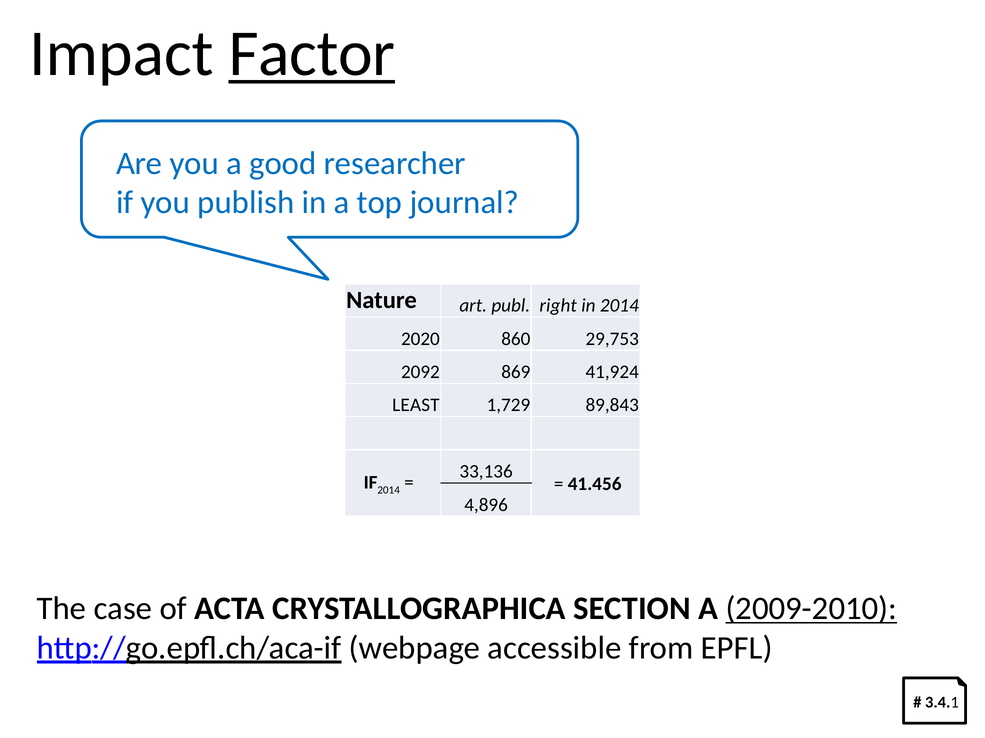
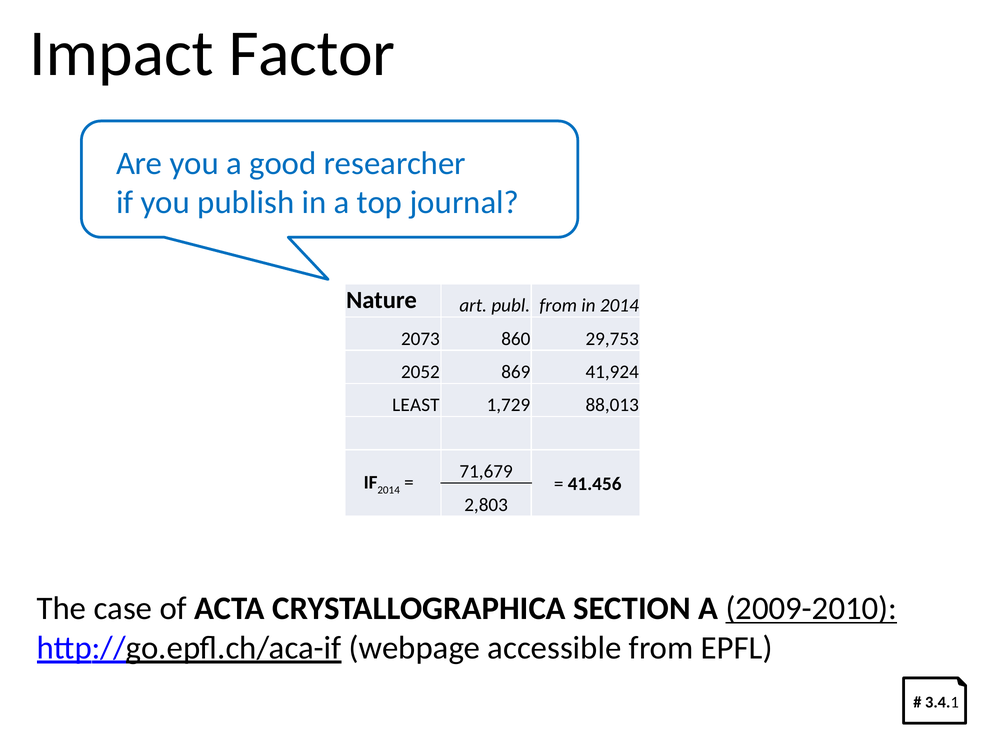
Factor underline: present -> none
publ right: right -> from
2020: 2020 -> 2073
2092: 2092 -> 2052
89,843: 89,843 -> 88,013
33,136: 33,136 -> 71,679
4,896: 4,896 -> 2,803
